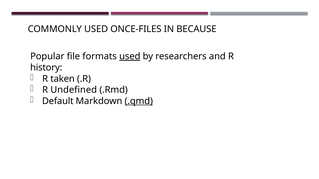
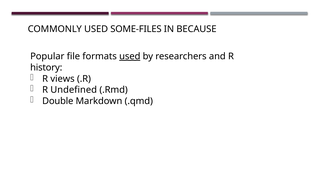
ONCE-FILES: ONCE-FILES -> SOME-FILES
taken: taken -> views
Default: Default -> Double
.qmd underline: present -> none
